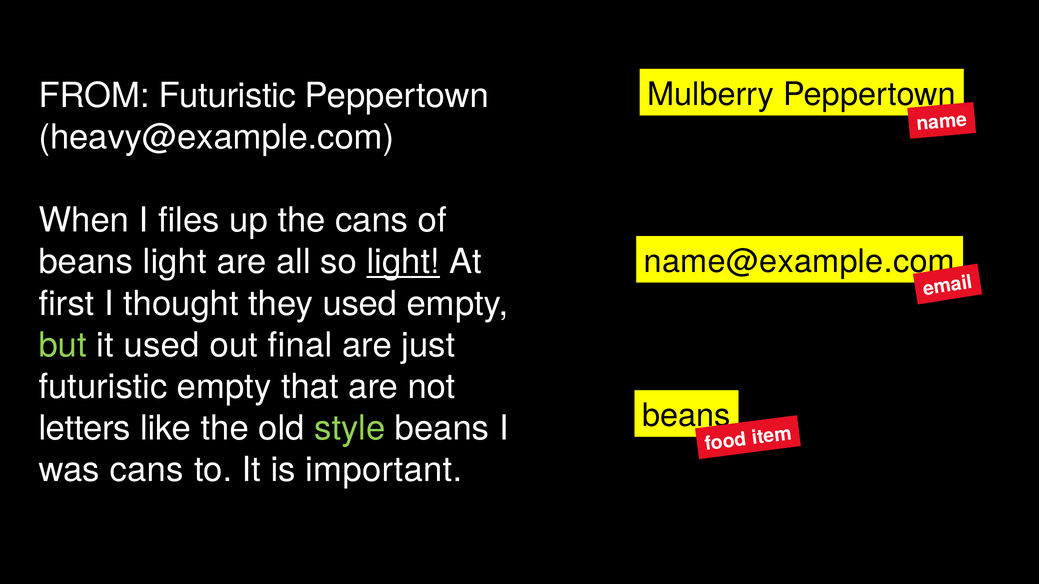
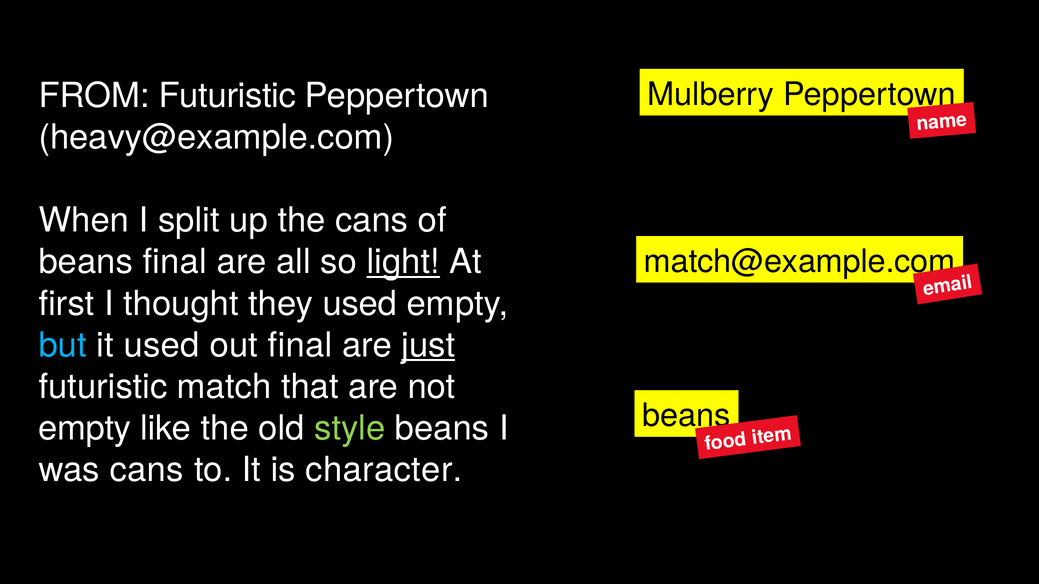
files: files -> split
beans light: light -> final
name@example.com: name@example.com -> match@example.com
but colour: light green -> light blue
just underline: none -> present
futuristic empty: empty -> match
letters at (85, 429): letters -> empty
important: important -> character
